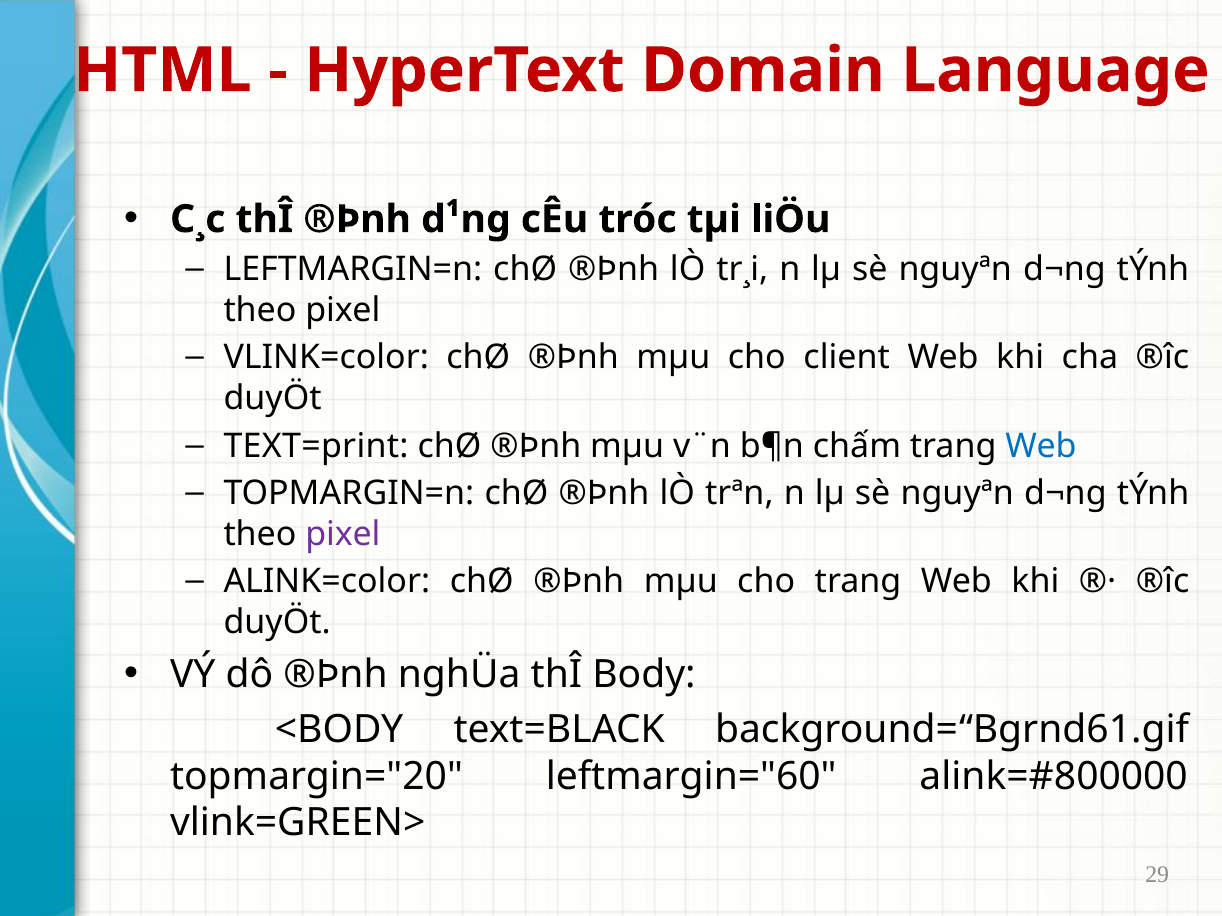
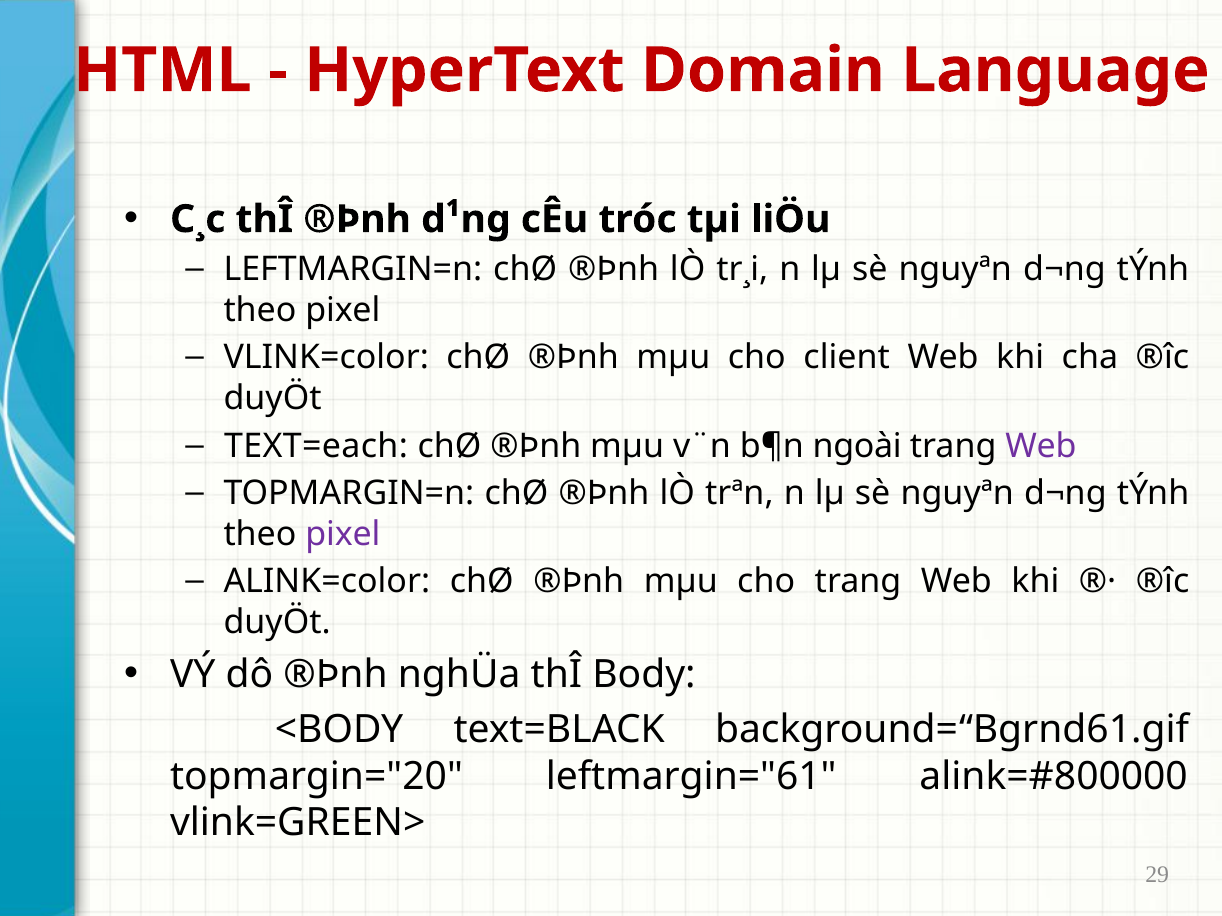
TEXT=print: TEXT=print -> TEXT=each
chấm: chấm -> ngoài
Web at (1041, 446) colour: blue -> purple
leftmargin="60: leftmargin="60 -> leftmargin="61
